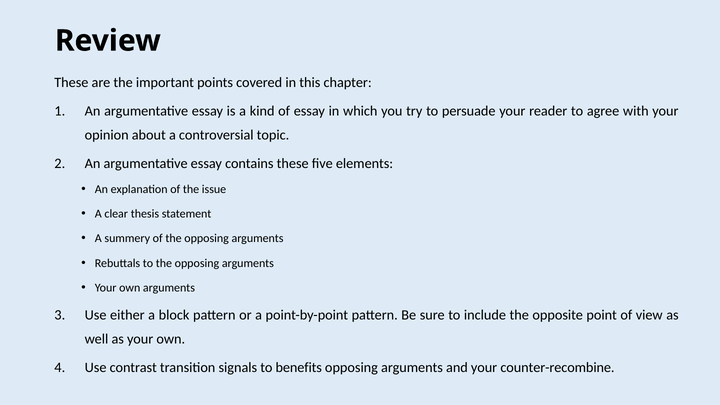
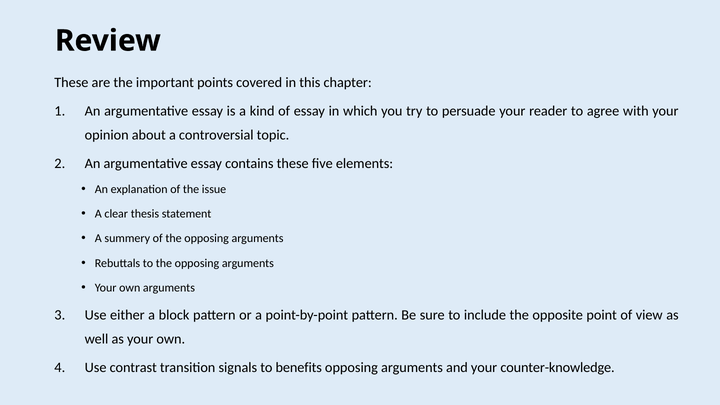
counter-recombine: counter-recombine -> counter-knowledge
